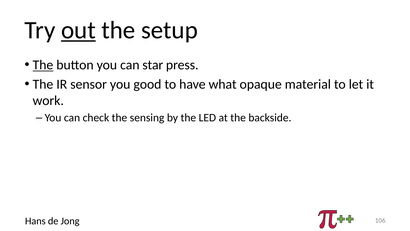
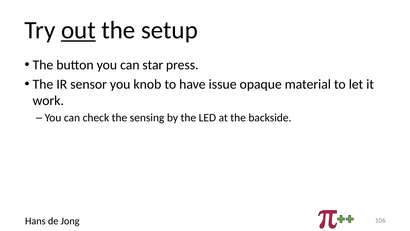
The at (43, 65) underline: present -> none
good: good -> knob
what: what -> issue
